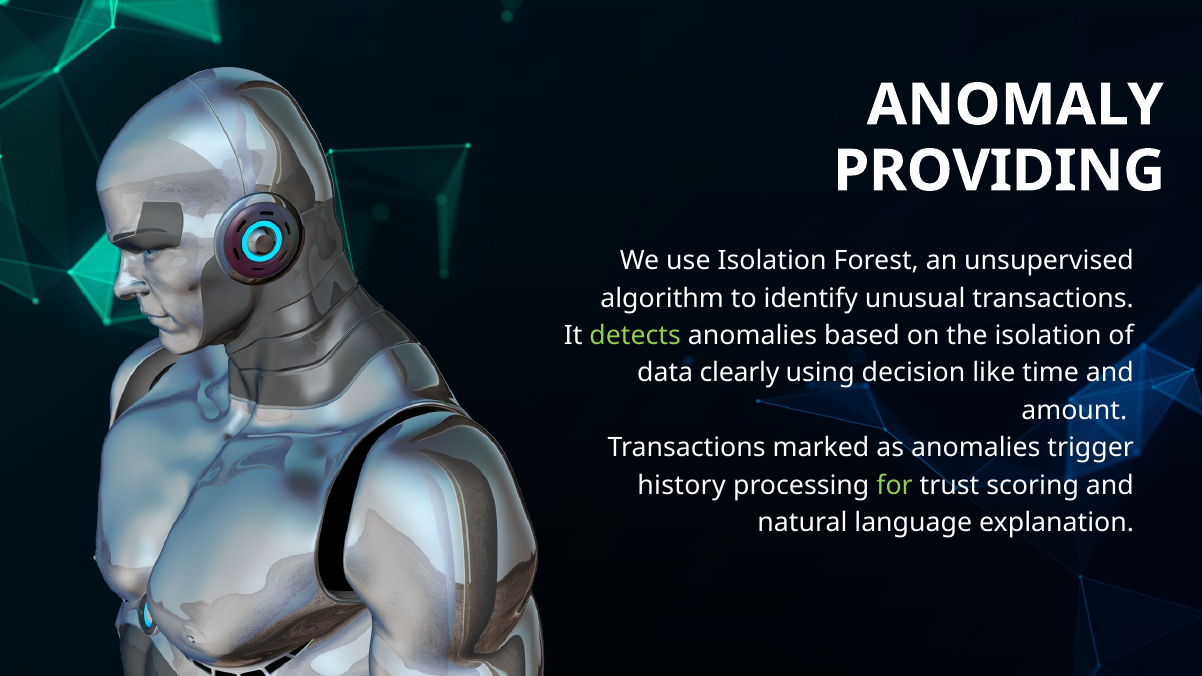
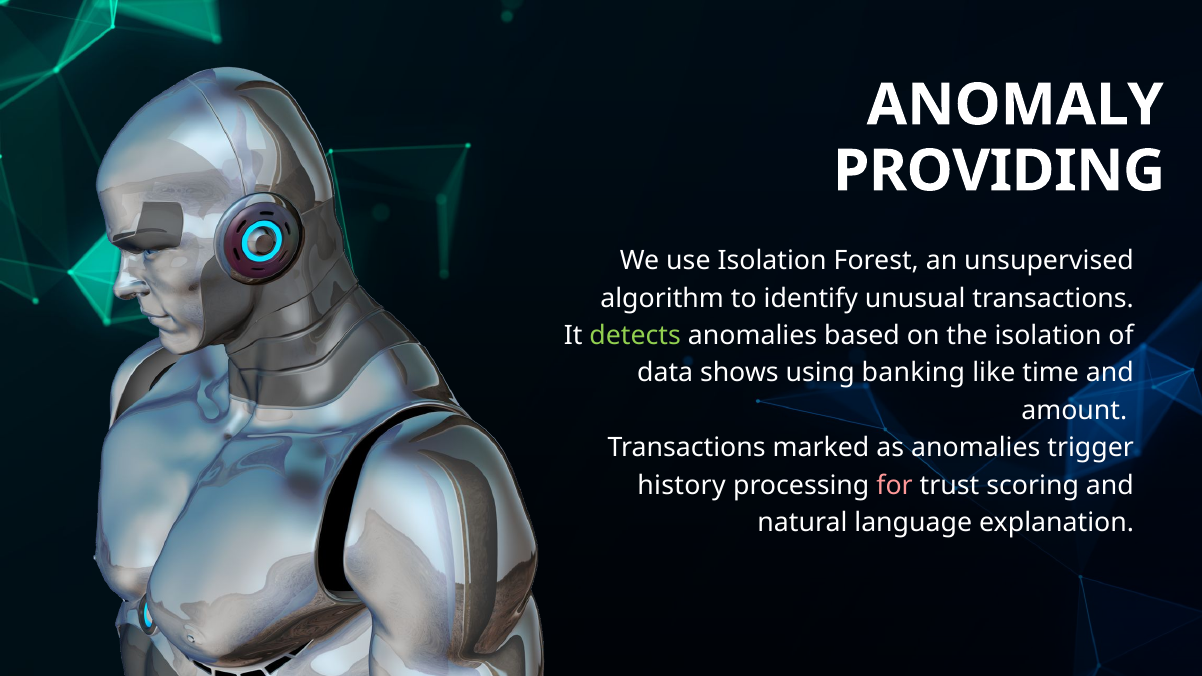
clearly: clearly -> shows
decision: decision -> banking
for colour: light green -> pink
